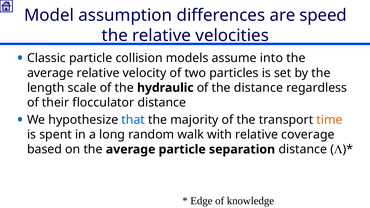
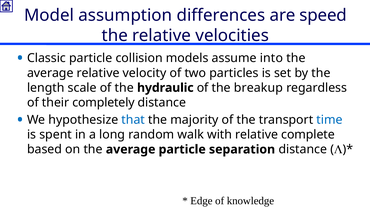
the distance: distance -> breakup
flocculator: flocculator -> completely
time colour: orange -> blue
coverage: coverage -> complete
